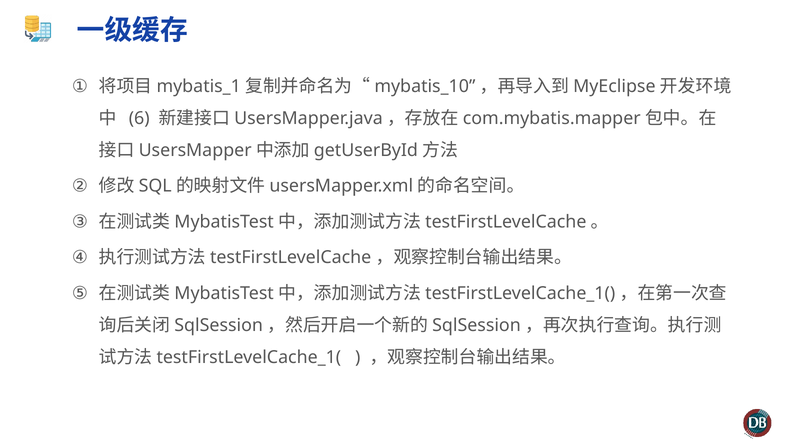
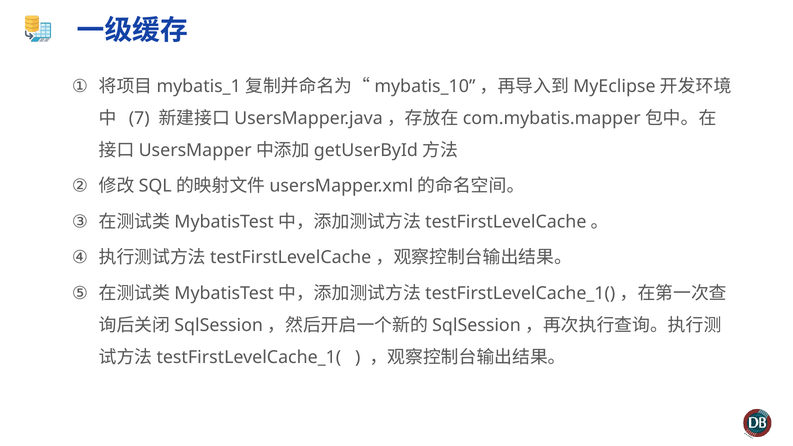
6: 6 -> 7
